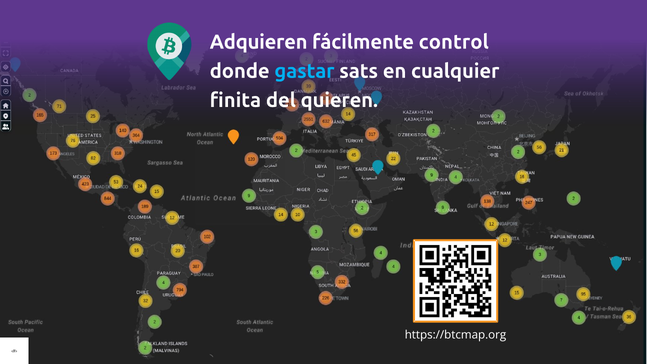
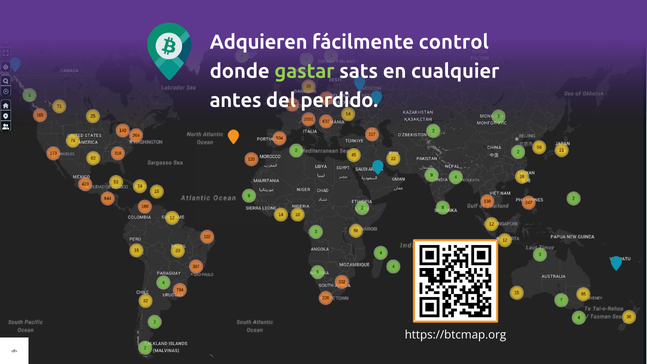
gastar colour: light blue -> light green
finita: finita -> antes
quieren: quieren -> perdido
